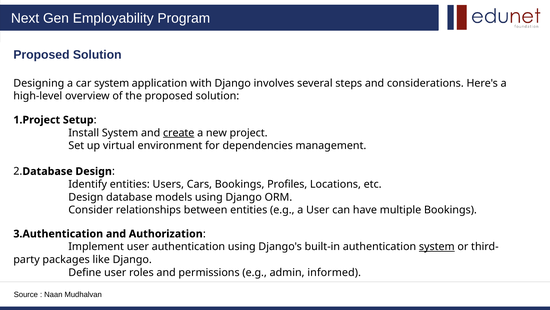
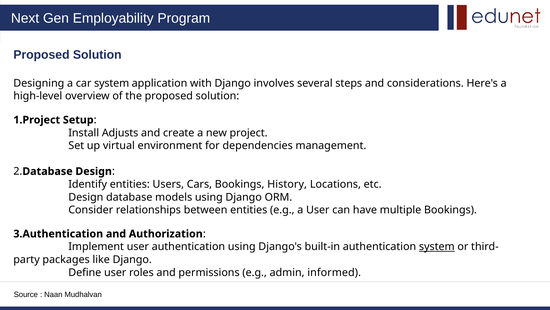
Install System: System -> Adjusts
create underline: present -> none
Profiles: Profiles -> History
